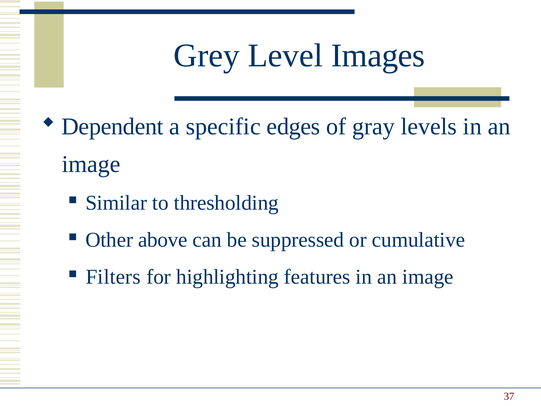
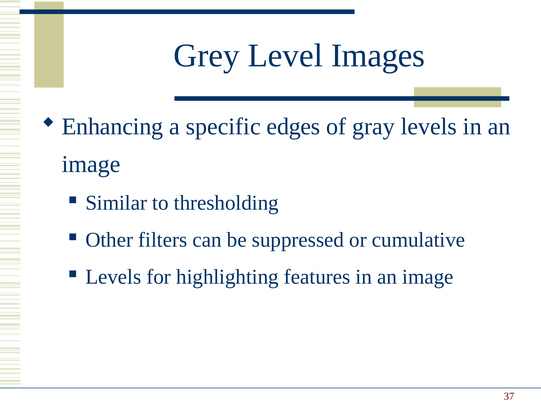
Dependent: Dependent -> Enhancing
above: above -> filters
Filters at (113, 277): Filters -> Levels
